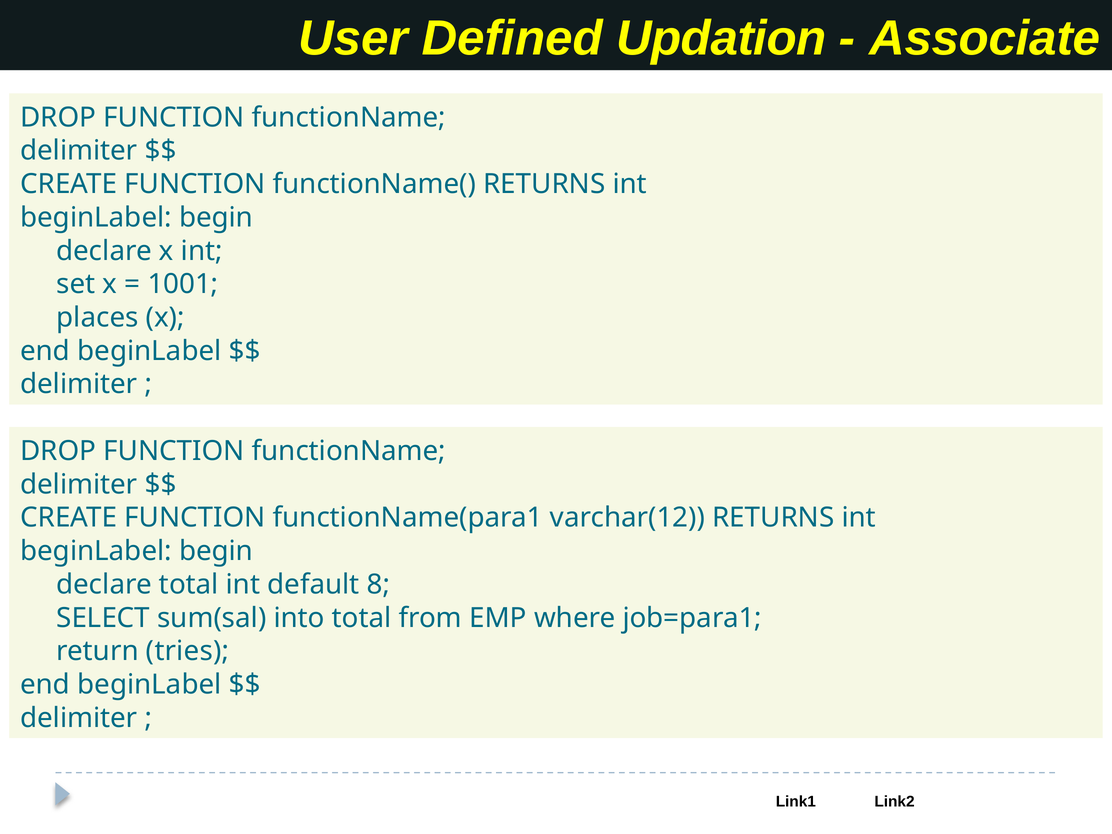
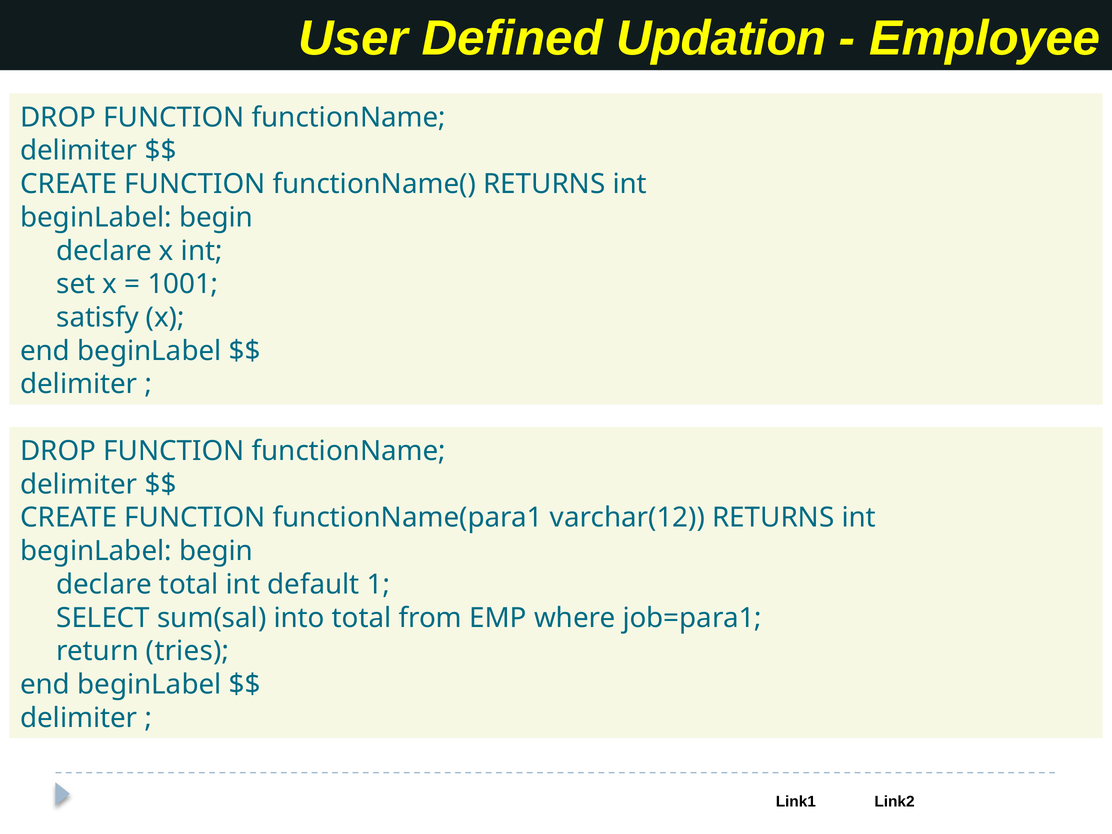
Associate: Associate -> Employee
places: places -> satisfy
8: 8 -> 1
